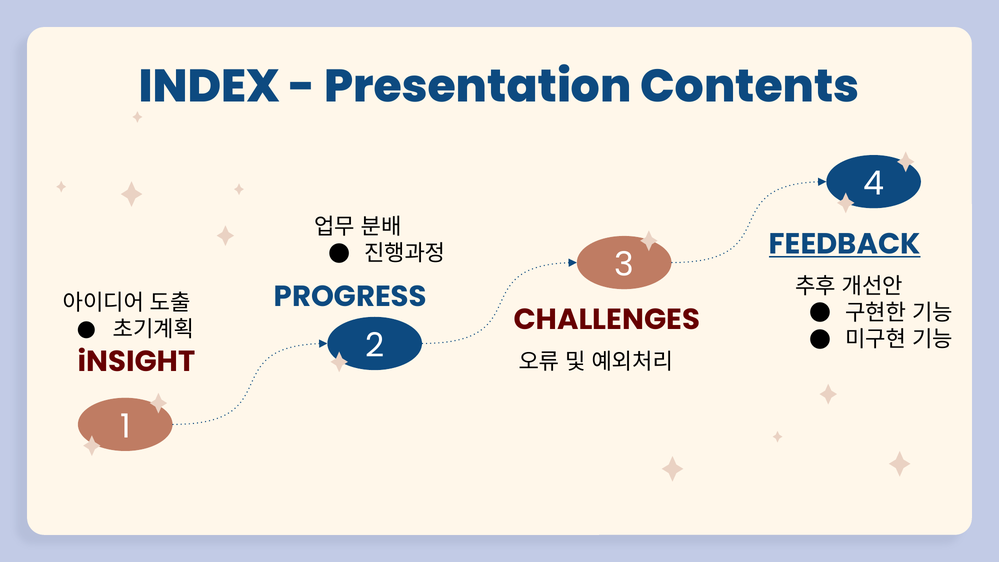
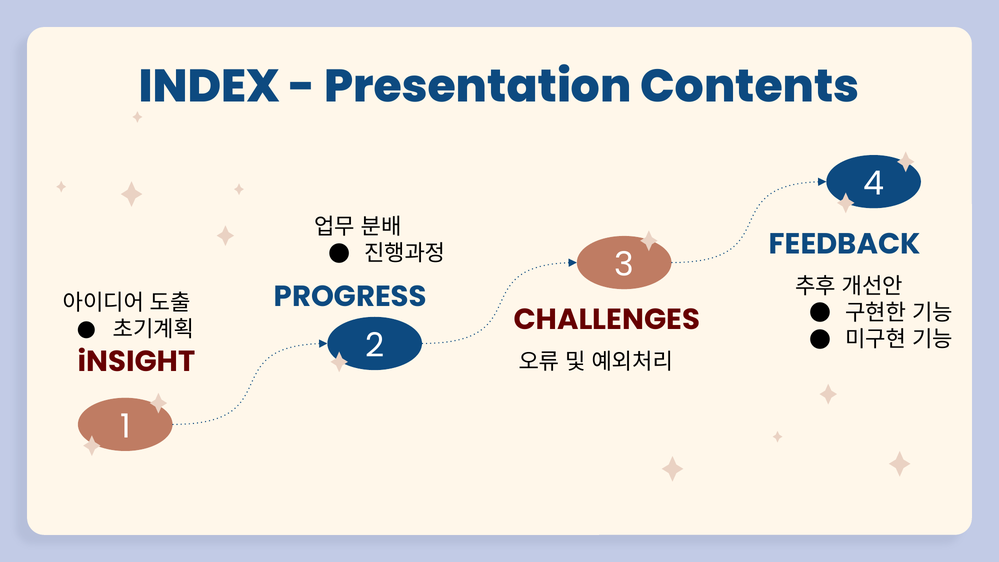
FEEDBACK underline: present -> none
